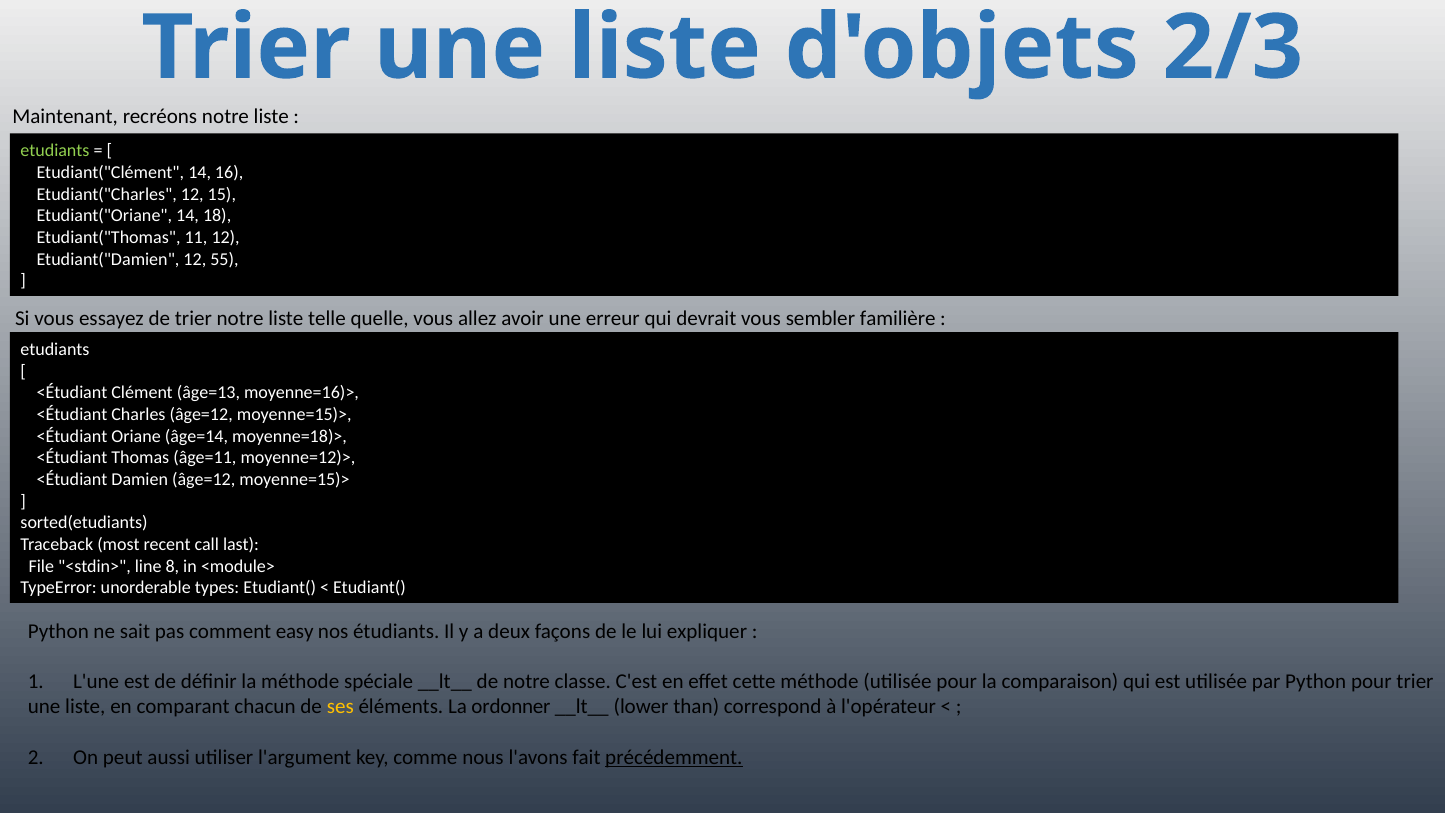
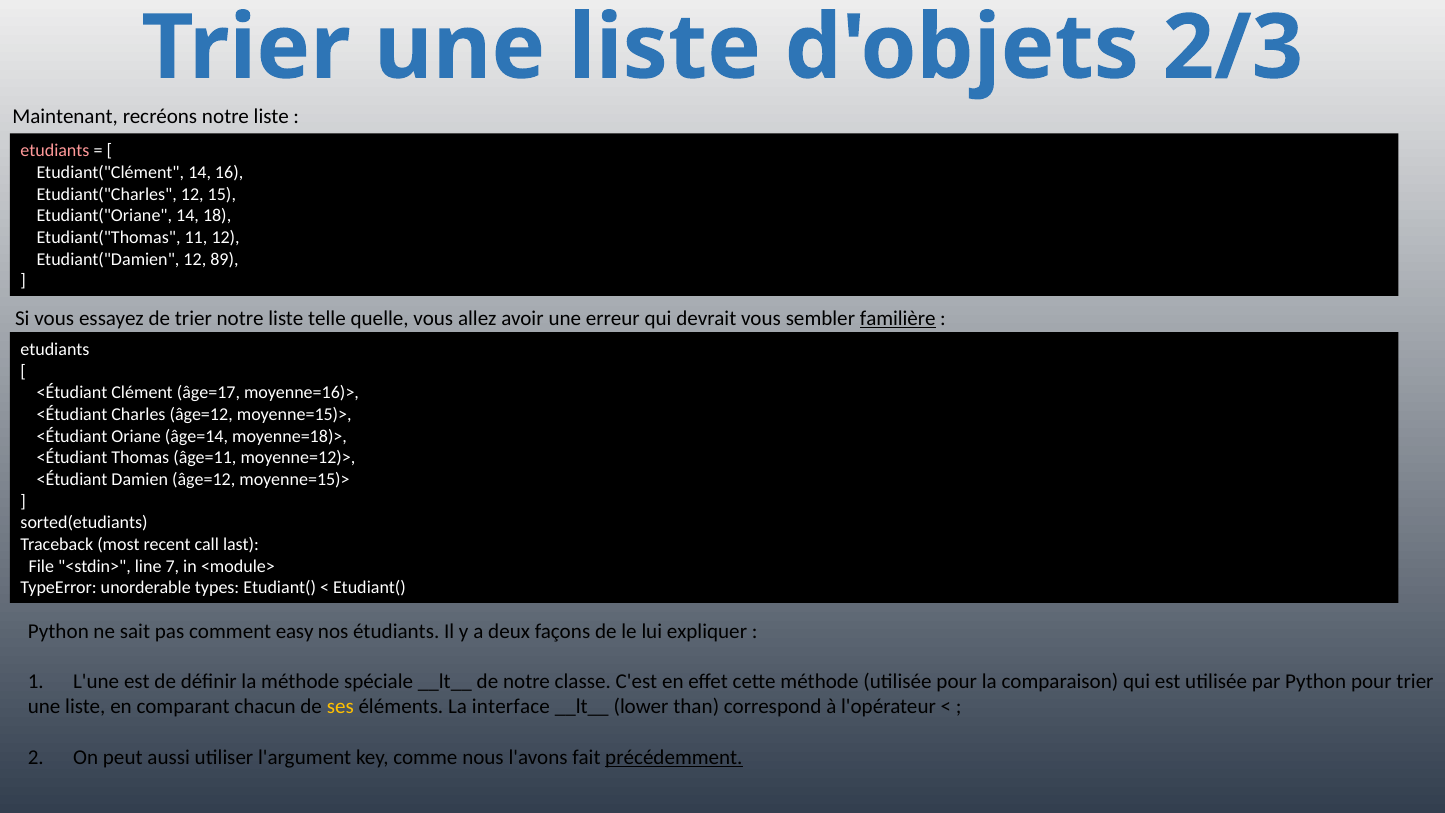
etudiants at (55, 151) colour: light green -> pink
55: 55 -> 89
familière underline: none -> present
âge=13: âge=13 -> âge=17
8: 8 -> 7
ordonner: ordonner -> interface
